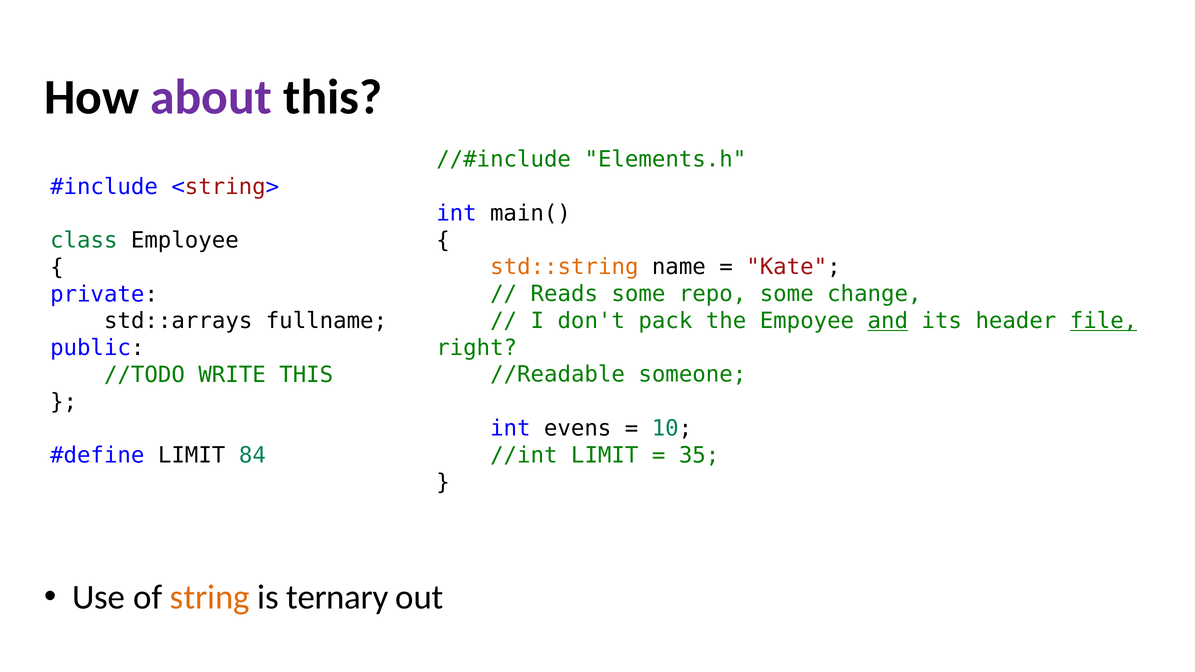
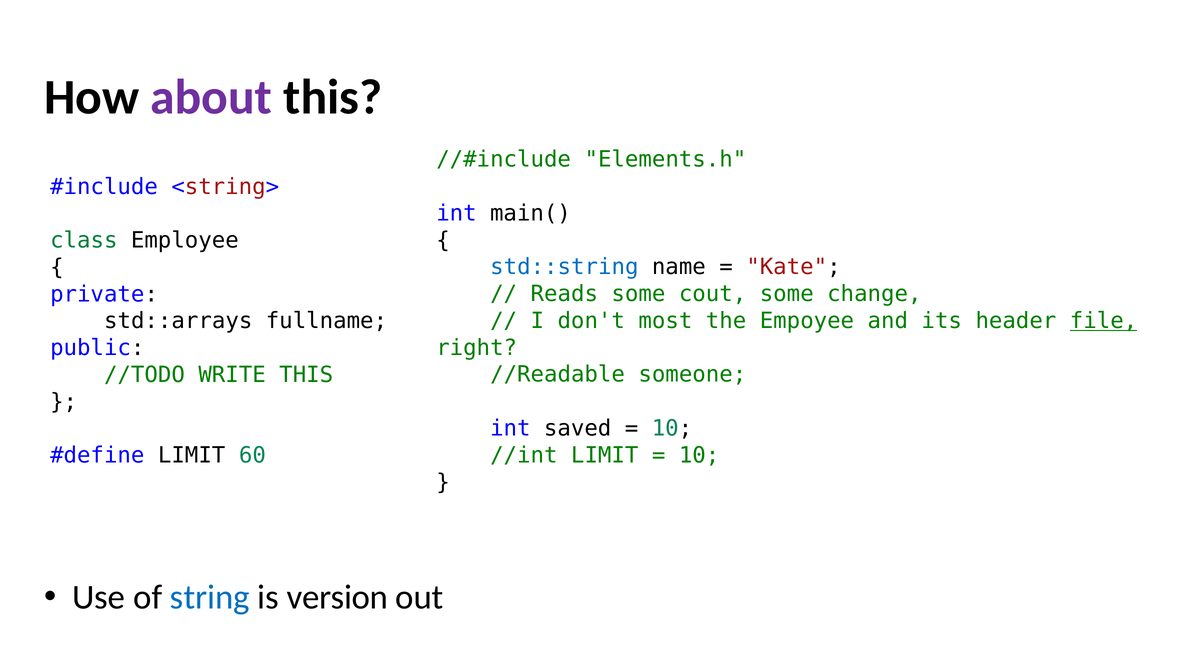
std::string colour: orange -> blue
repo: repo -> cout
pack: pack -> most
and underline: present -> none
evens: evens -> saved
35 at (699, 455): 35 -> 10
84: 84 -> 60
string colour: orange -> blue
ternary: ternary -> version
